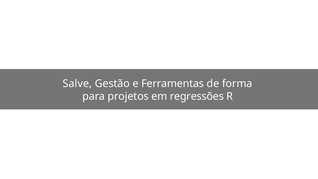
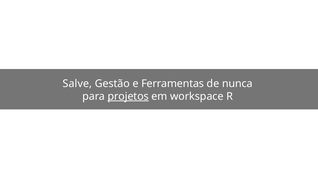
forma: forma -> nunca
projetos underline: none -> present
regressões: regressões -> workspace
